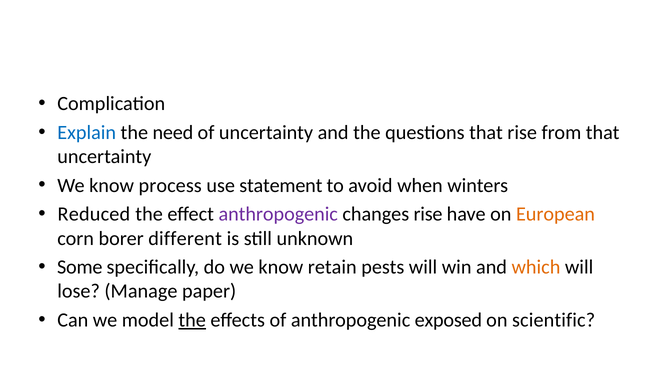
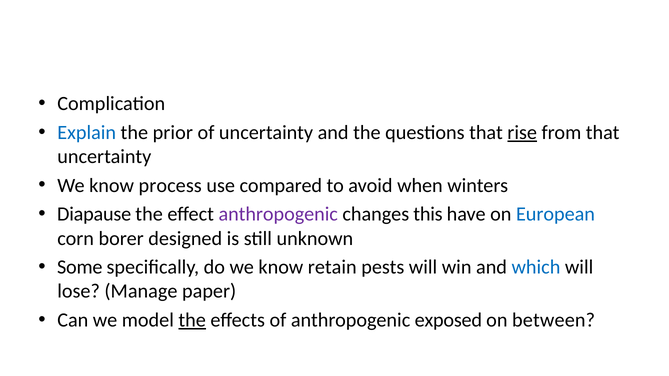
need: need -> prior
rise at (522, 133) underline: none -> present
statement: statement -> compared
Reduced: Reduced -> Diapause
changes rise: rise -> this
European colour: orange -> blue
different: different -> designed
which colour: orange -> blue
scientific: scientific -> between
